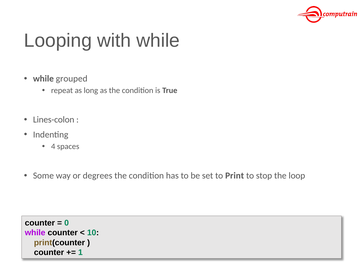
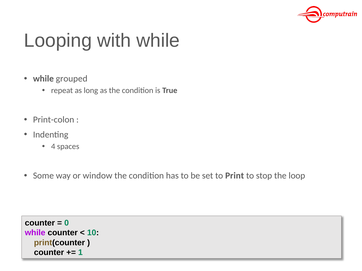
Lines-colon: Lines-colon -> Print-colon
degrees: degrees -> window
